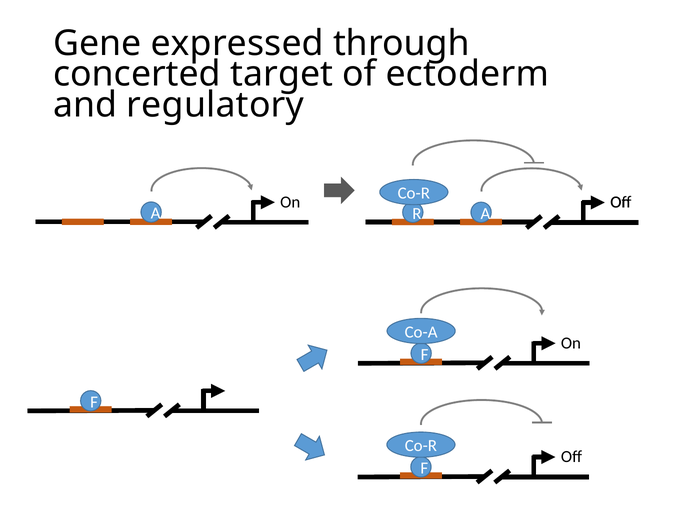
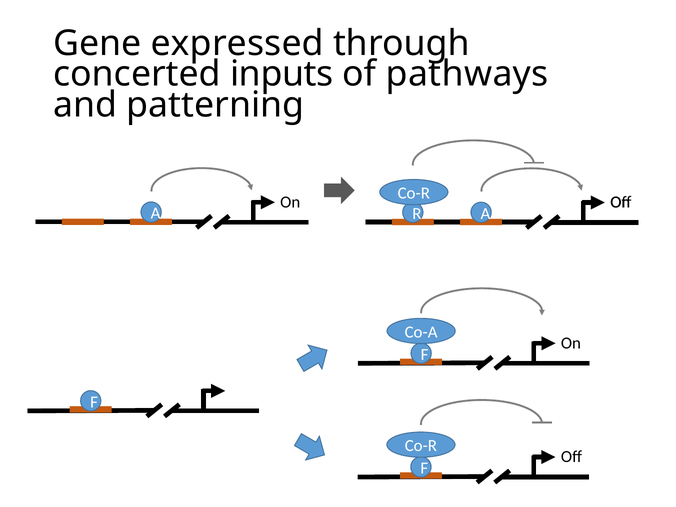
target: target -> inputs
ectoderm: ectoderm -> pathways
regulatory: regulatory -> patterning
